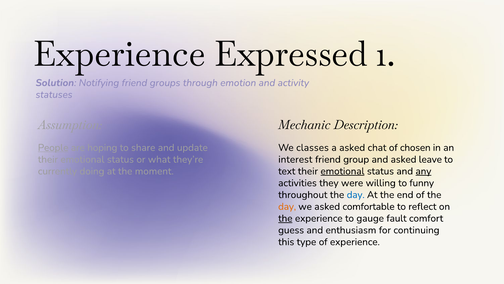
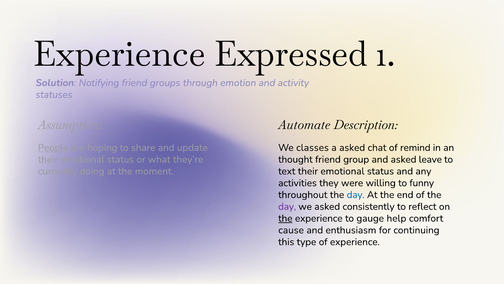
Mechanic: Mechanic -> Automate
chosen: chosen -> remind
interest: interest -> thought
emotional at (342, 171) underline: present -> none
any underline: present -> none
day at (287, 206) colour: orange -> purple
comfortable: comfortable -> consistently
fault: fault -> help
guess: guess -> cause
